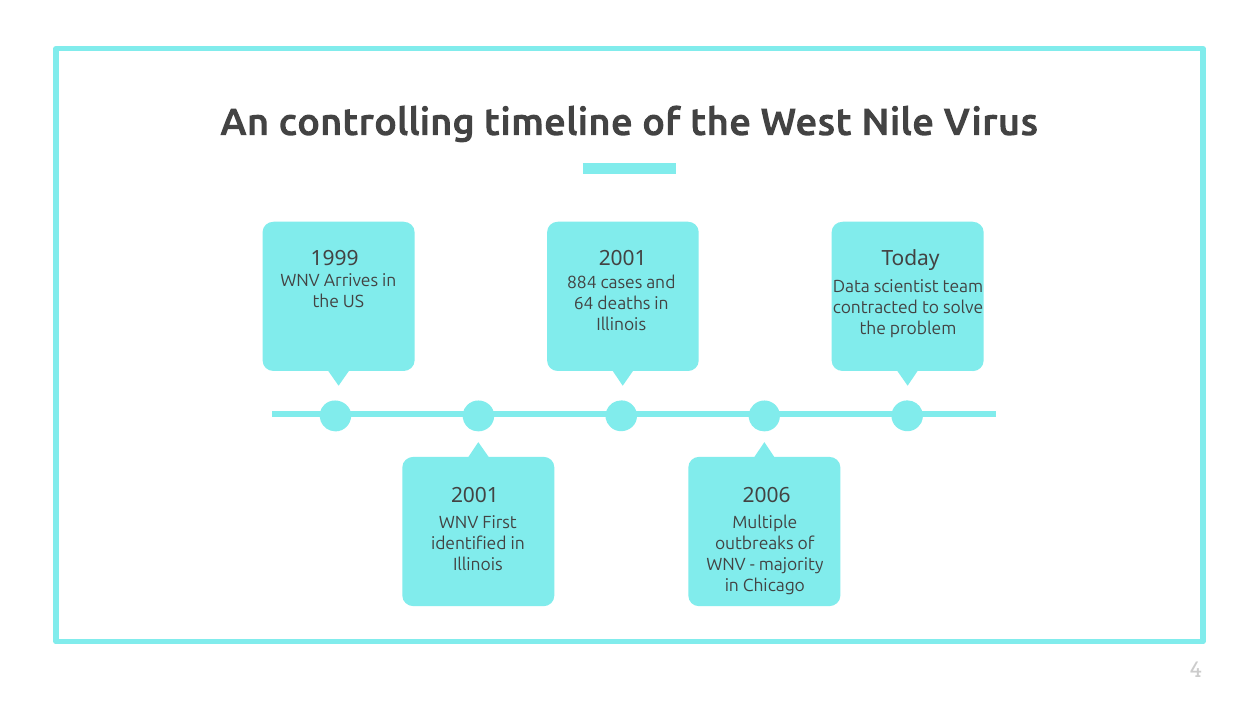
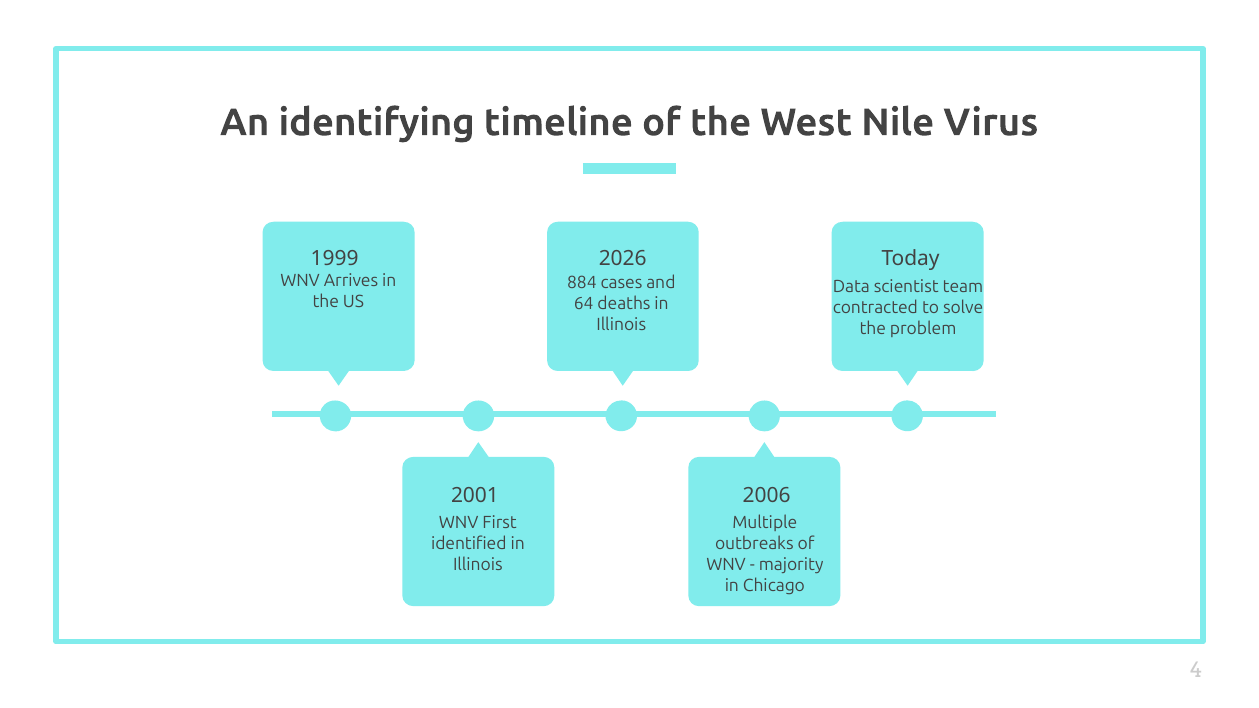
controlling: controlling -> identifying
2001 at (623, 259): 2001 -> 2026
